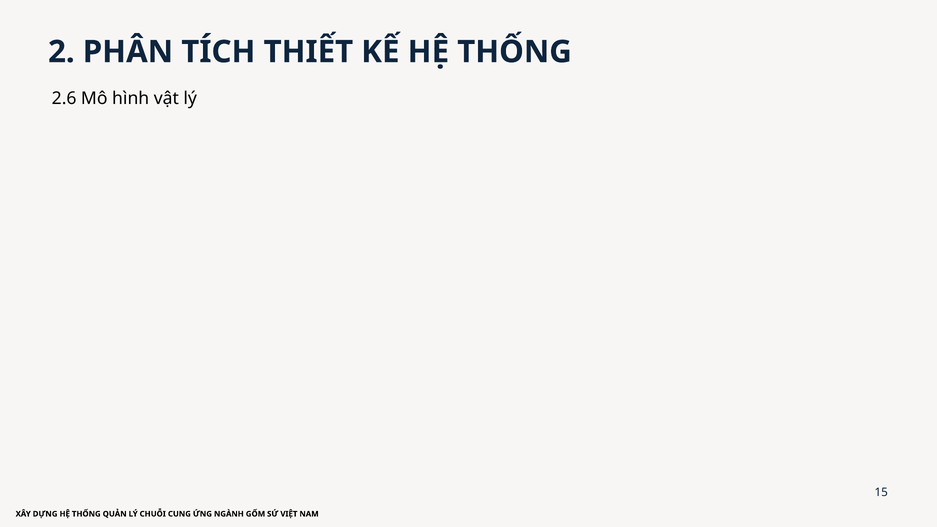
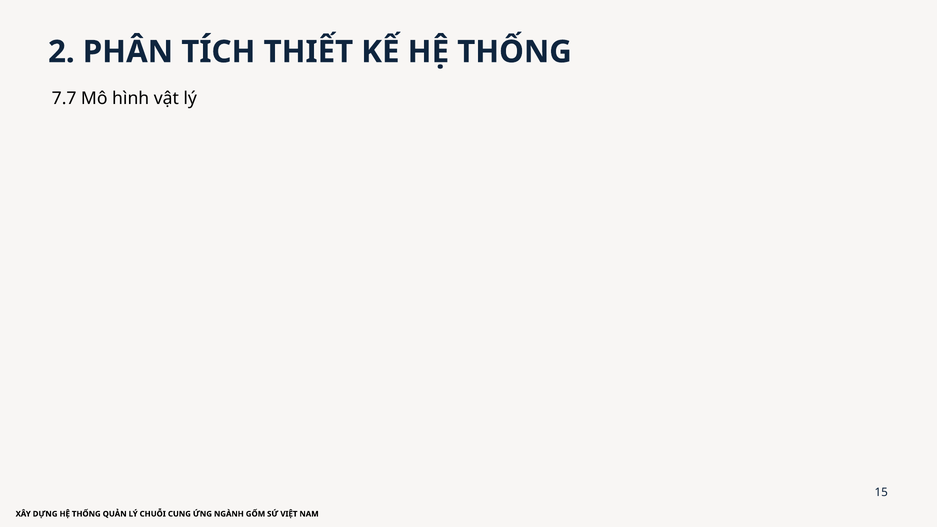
2.6: 2.6 -> 7.7
